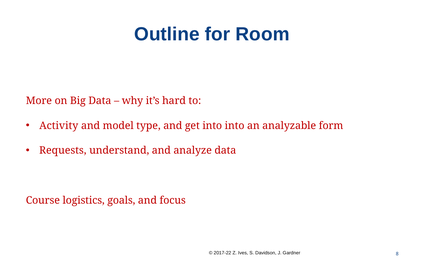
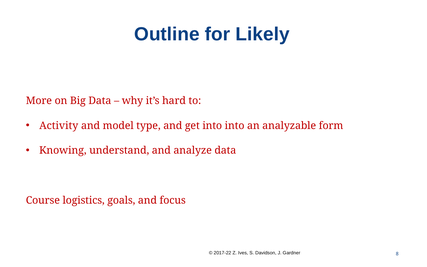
Room: Room -> Likely
Requests: Requests -> Knowing
